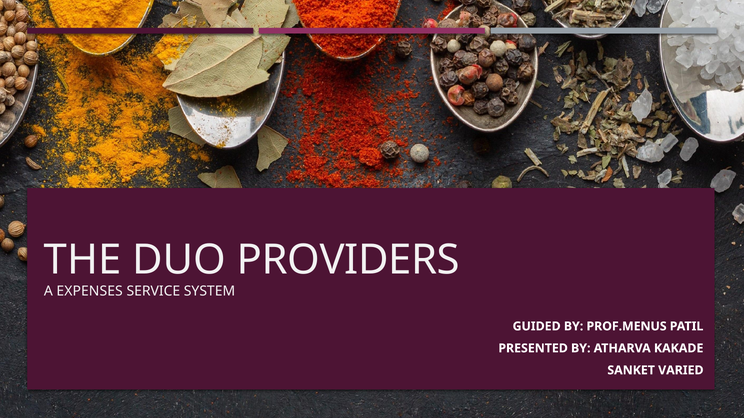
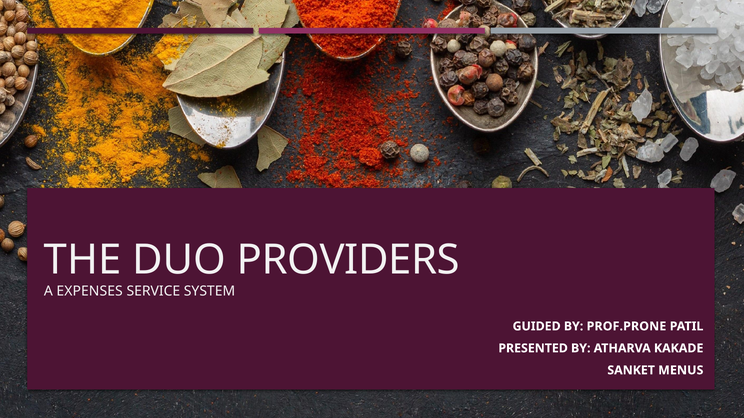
PROF.MENUS: PROF.MENUS -> PROF.PRONE
VARIED: VARIED -> MENUS
